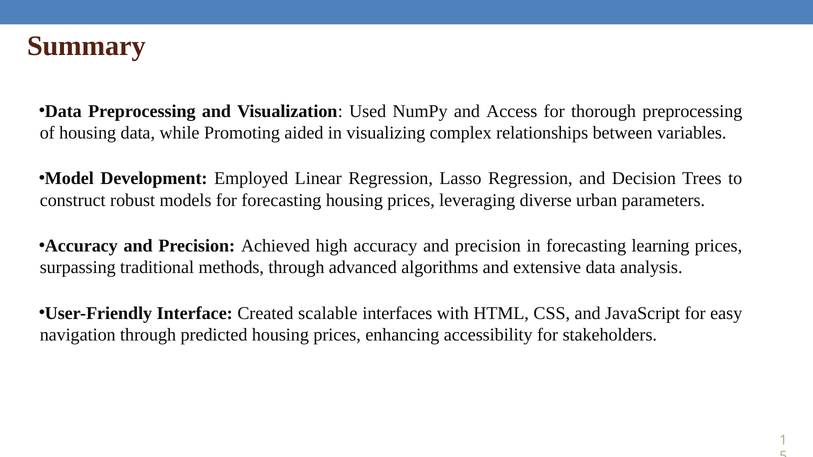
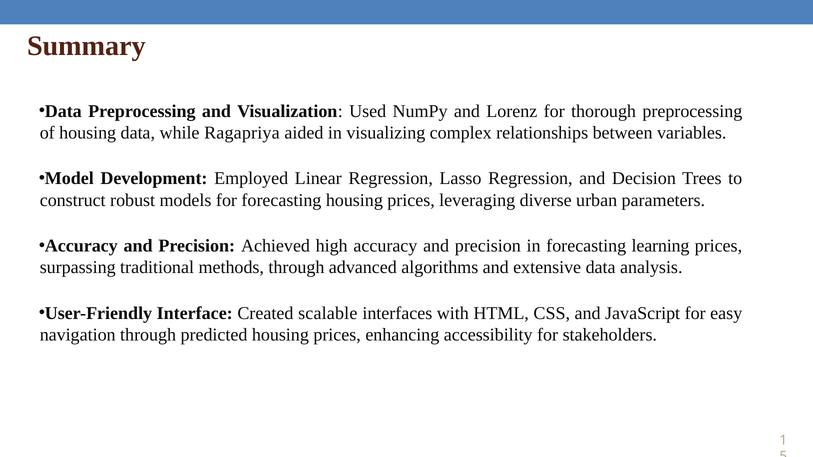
Access: Access -> Lorenz
Promoting: Promoting -> Ragapriya
